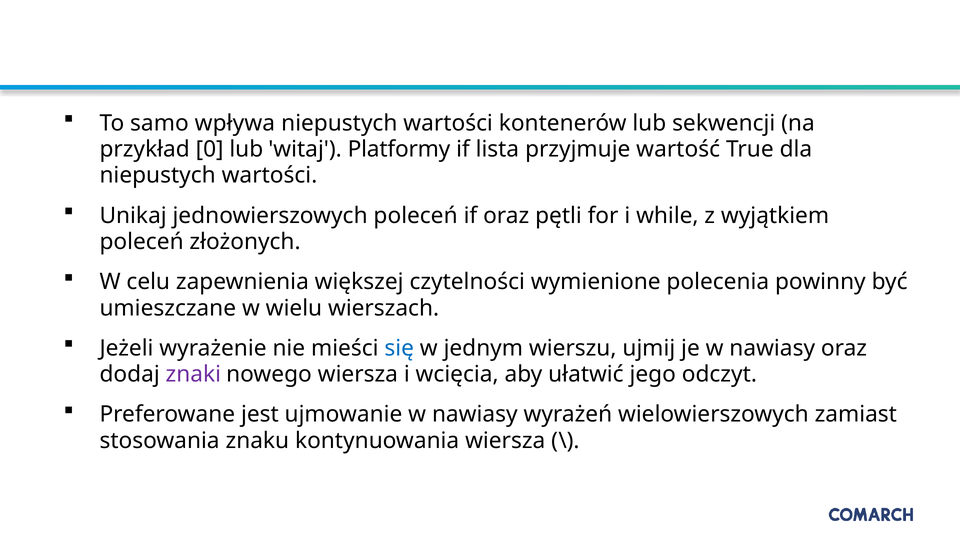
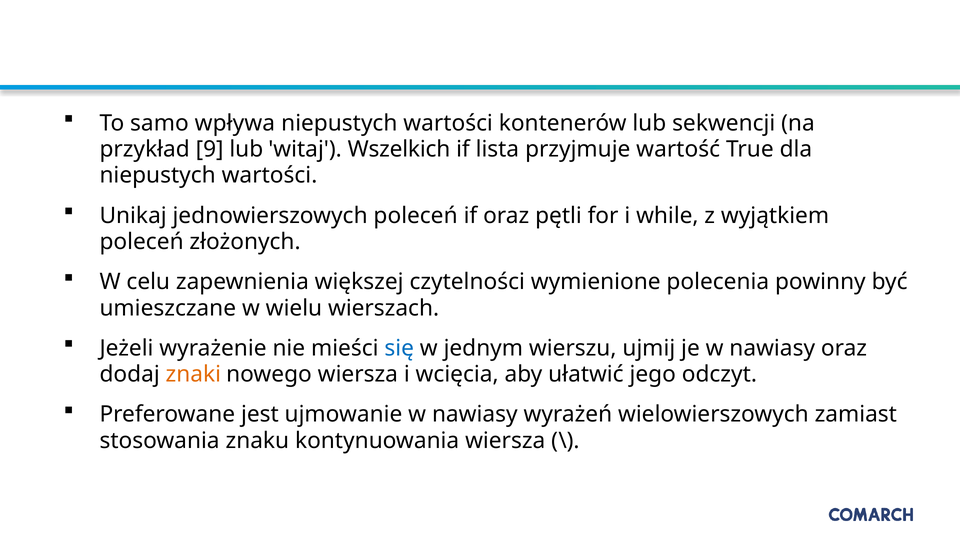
0: 0 -> 9
Platformy: Platformy -> Wszelkich
znaki colour: purple -> orange
